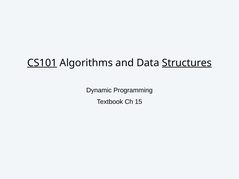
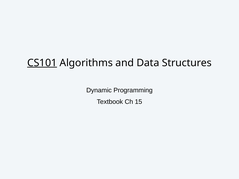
Structures underline: present -> none
